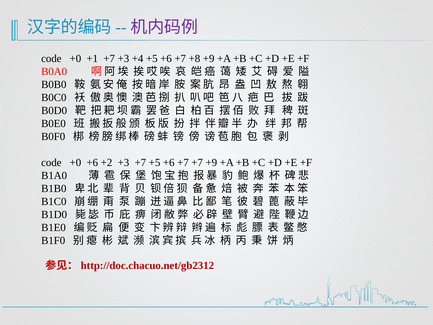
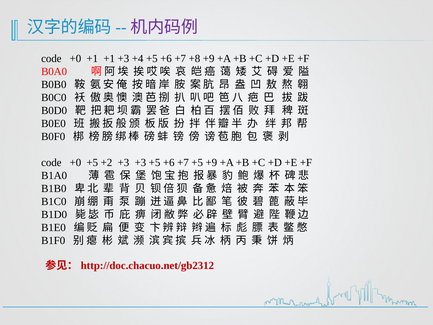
+1 +7: +7 -> +1
+0 +6: +6 -> +5
+3 +7: +7 -> +3
+7 +7: +7 -> +5
